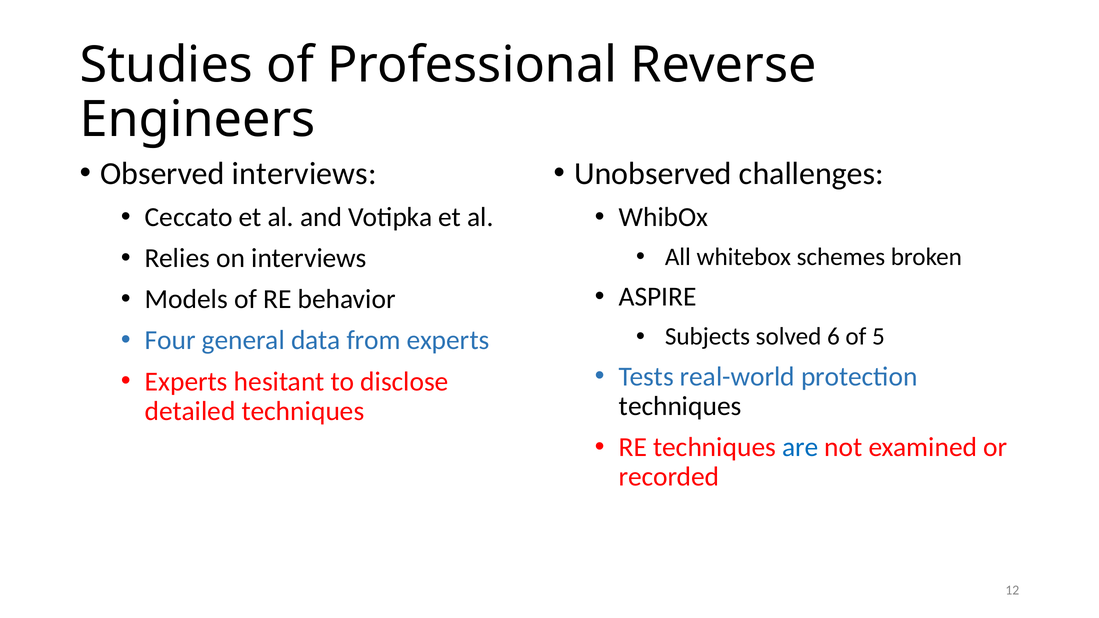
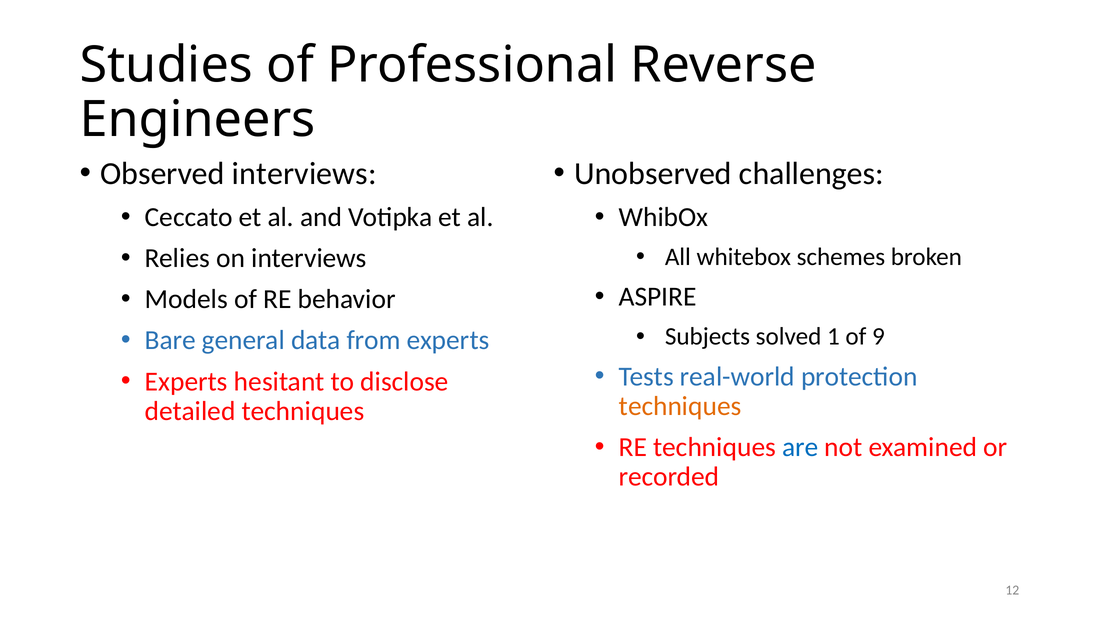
6: 6 -> 1
5: 5 -> 9
Four: Four -> Bare
techniques at (680, 406) colour: black -> orange
